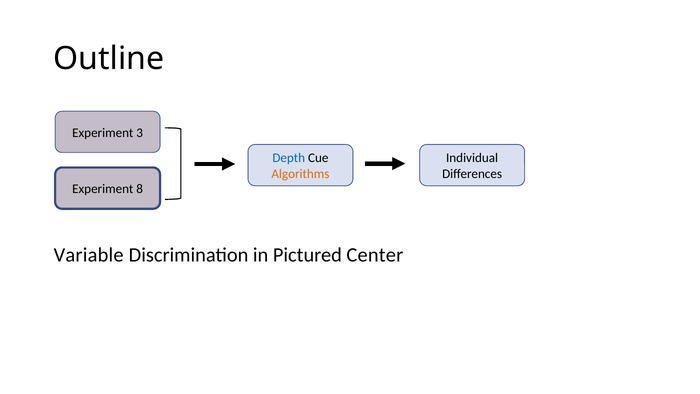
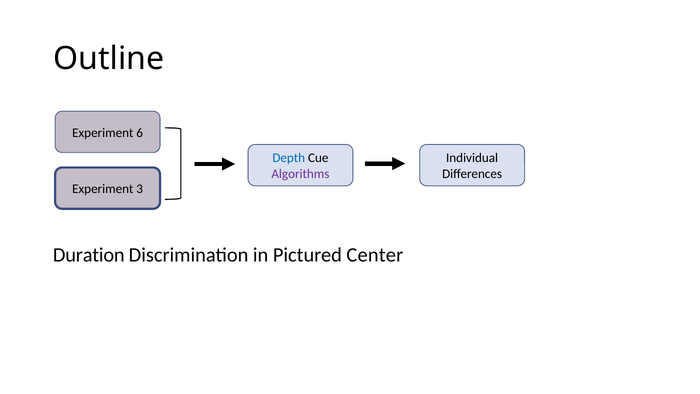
3: 3 -> 6
Algorithms colour: orange -> purple
8: 8 -> 3
Variable: Variable -> Duration
